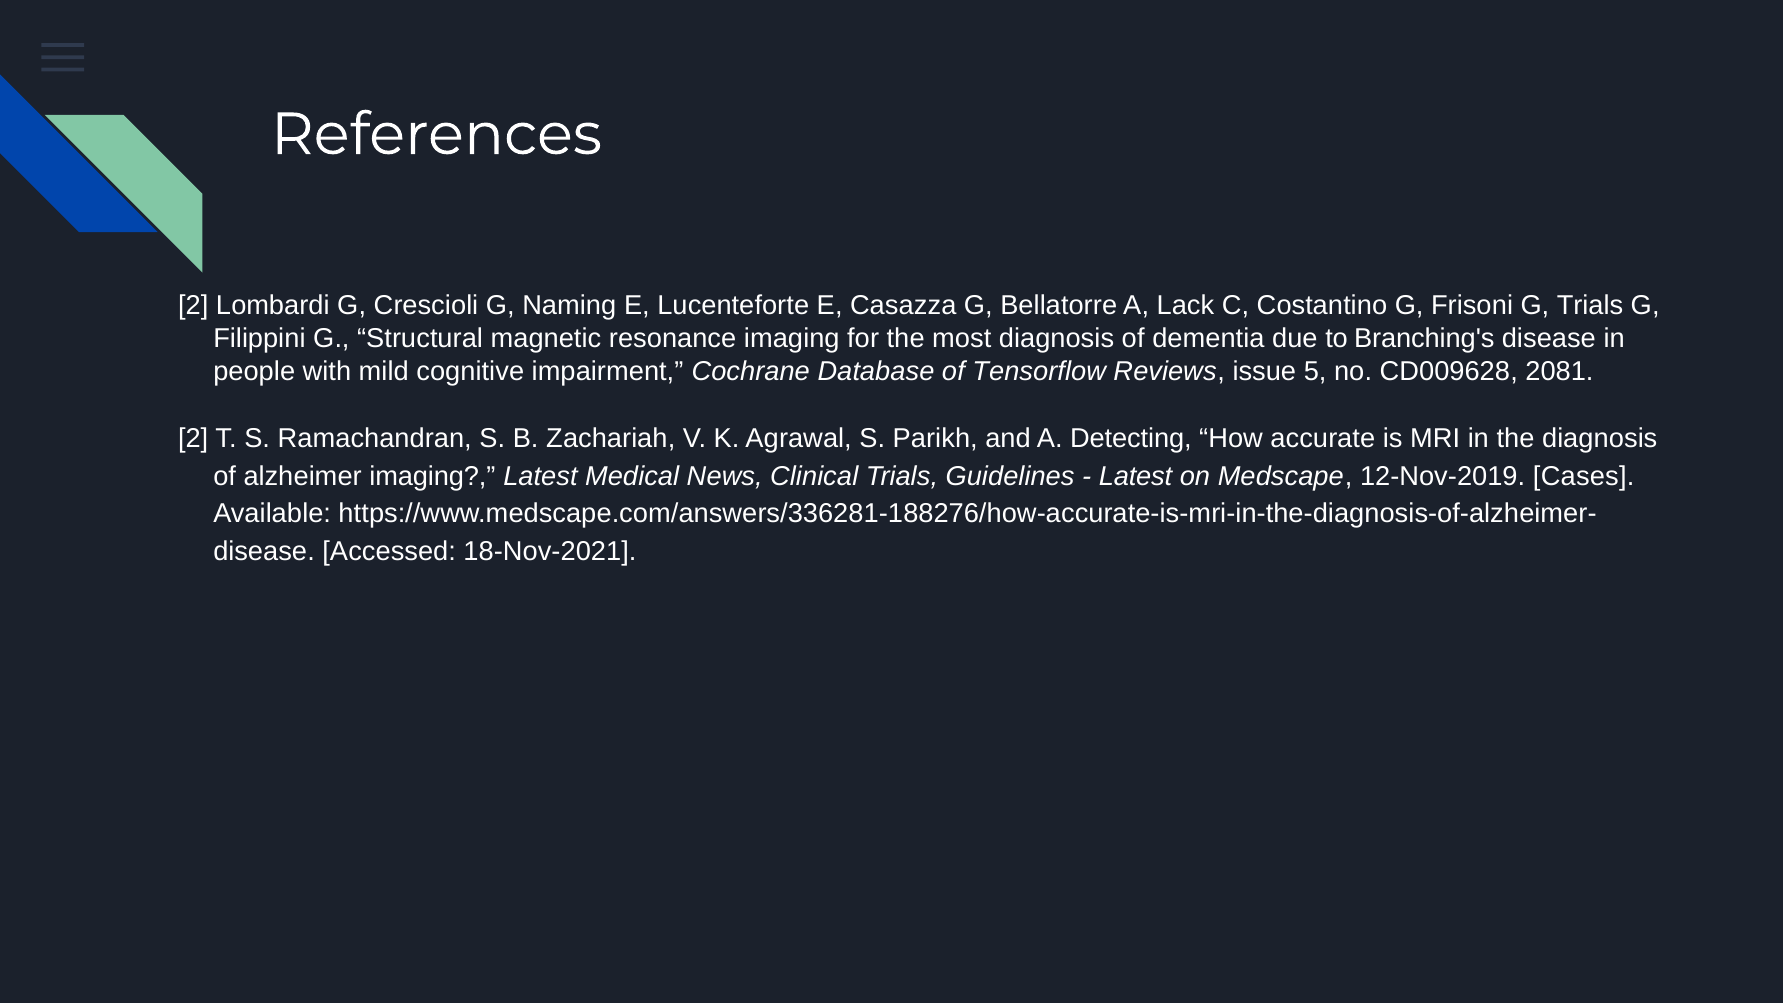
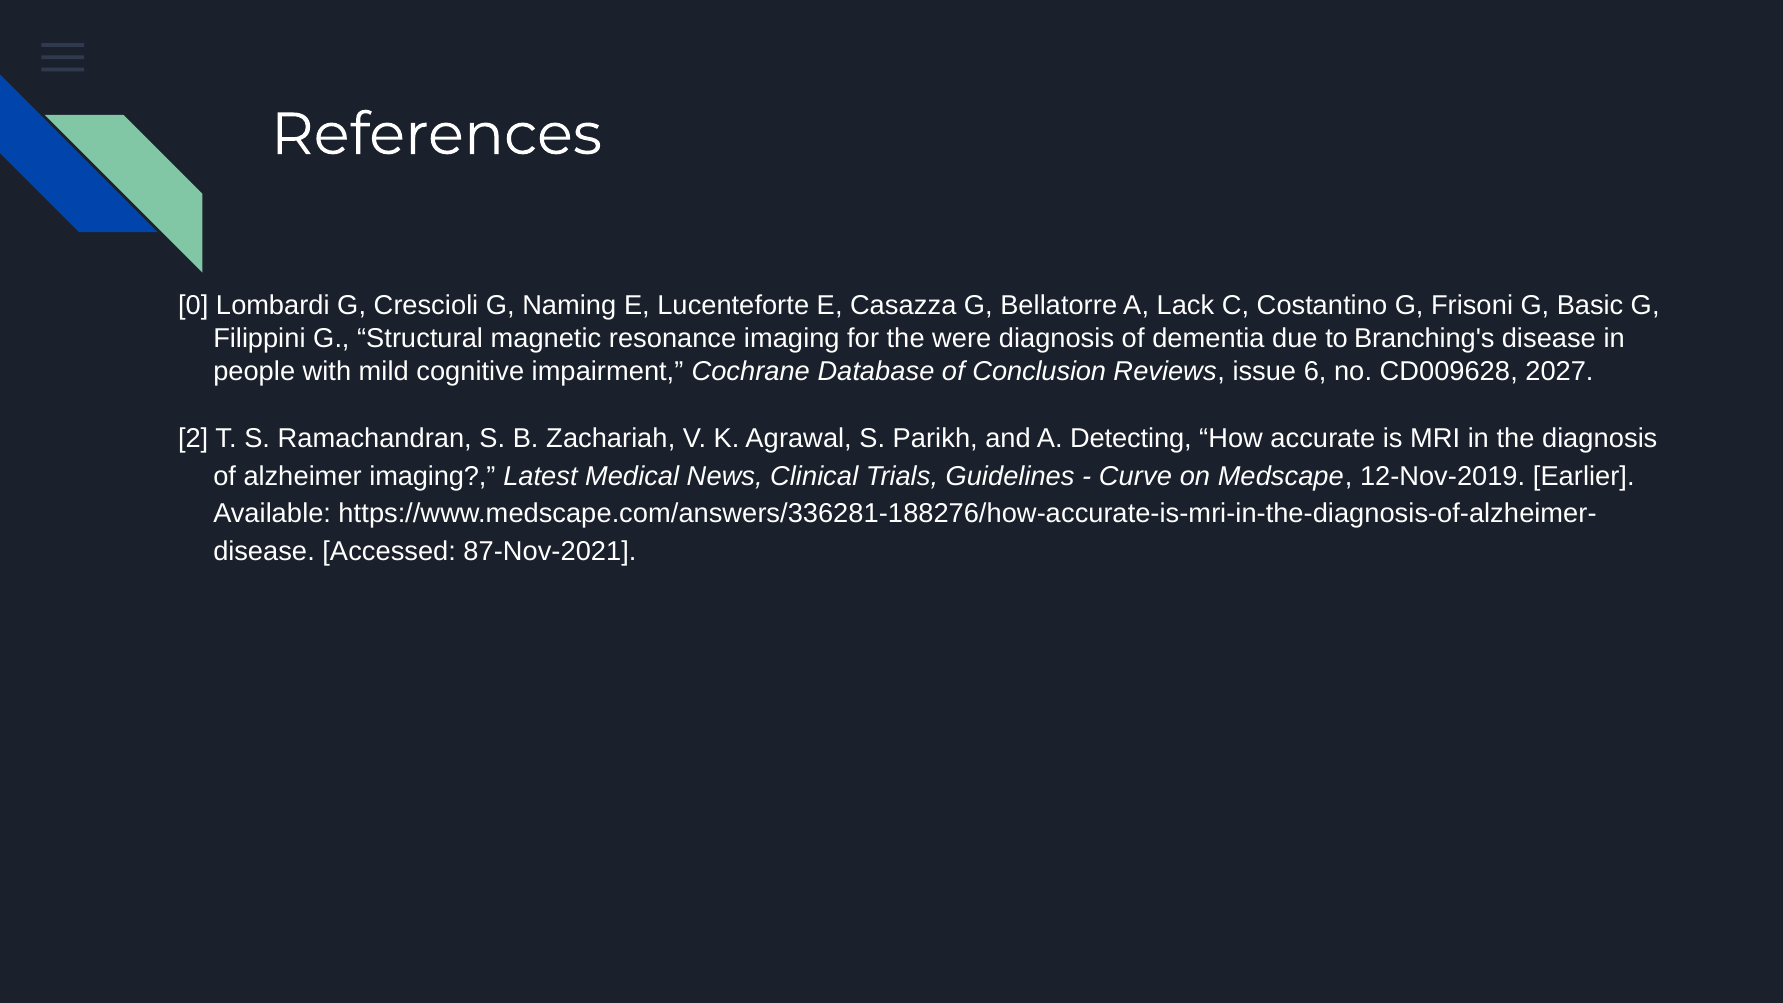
2 at (193, 306): 2 -> 0
G Trials: Trials -> Basic
most: most -> were
Tensorflow: Tensorflow -> Conclusion
5: 5 -> 6
2081: 2081 -> 2027
Latest at (1136, 476): Latest -> Curve
Cases: Cases -> Earlier
18-Nov-2021: 18-Nov-2021 -> 87-Nov-2021
